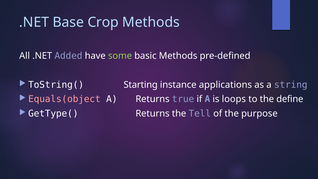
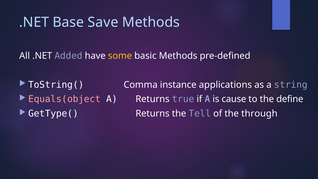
Crop: Crop -> Save
some colour: light green -> yellow
Starting: Starting -> Comma
loops: loops -> cause
purpose: purpose -> through
